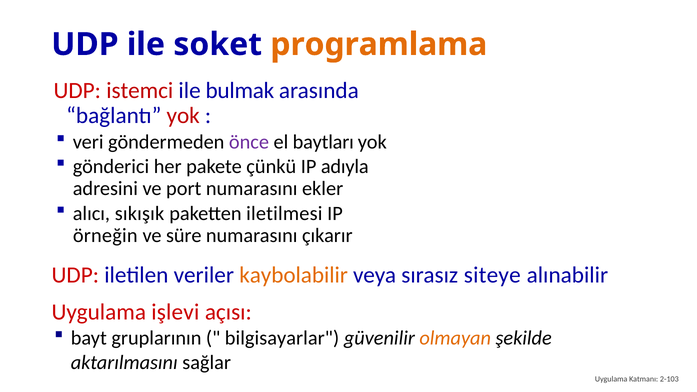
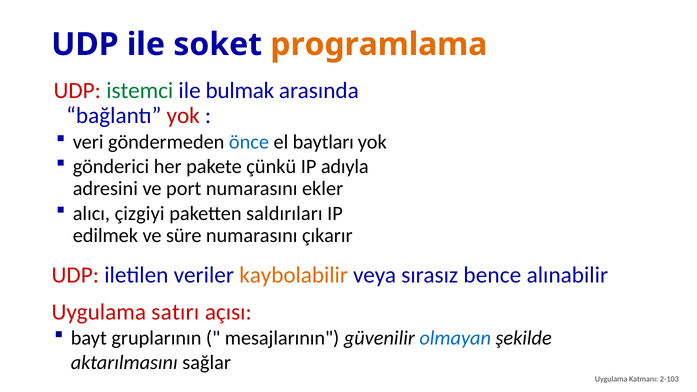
istemci colour: red -> green
önce colour: purple -> blue
sıkışık: sıkışık -> çizgiyi
iletilmesi: iletilmesi -> saldırıları
örneğin: örneğin -> edilmek
siteye: siteye -> bence
işlevi: işlevi -> satırı
bilgisayarlar: bilgisayarlar -> mesajlarının
olmayan colour: orange -> blue
